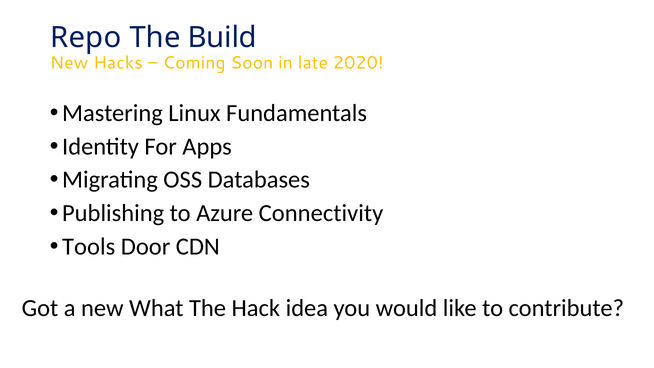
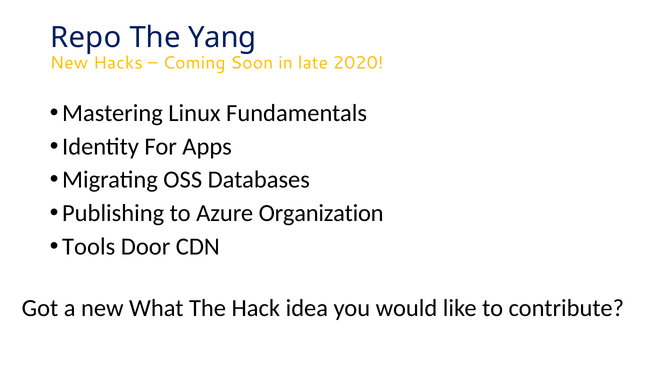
Build: Build -> Yang
Connectivity: Connectivity -> Organization
